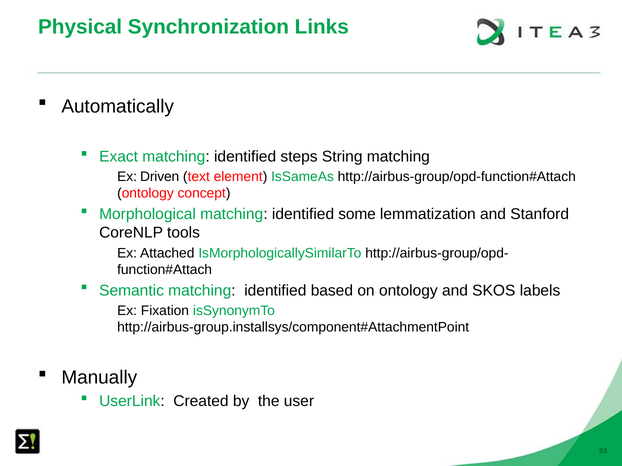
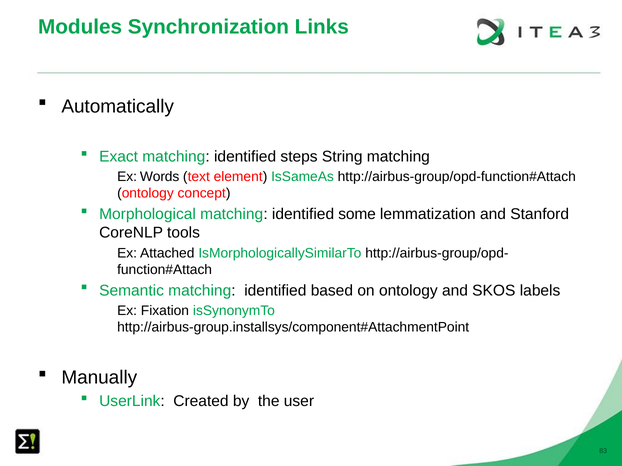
Physical: Physical -> Modules
Driven: Driven -> Words
